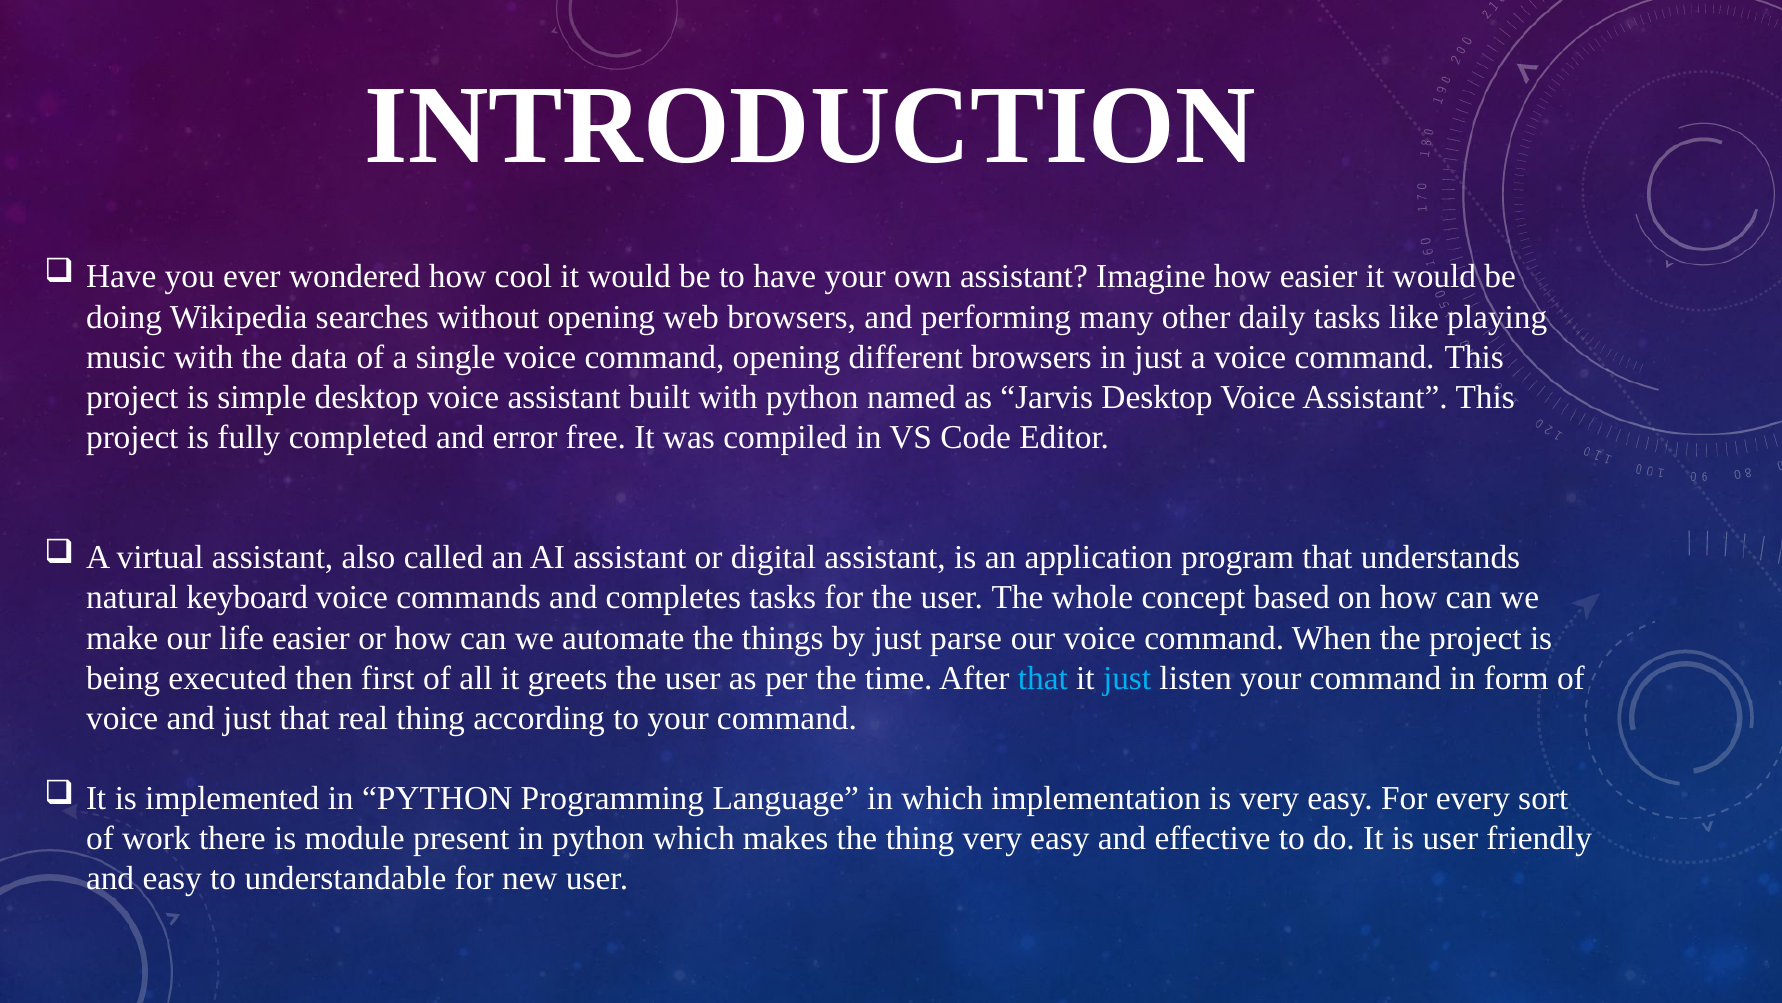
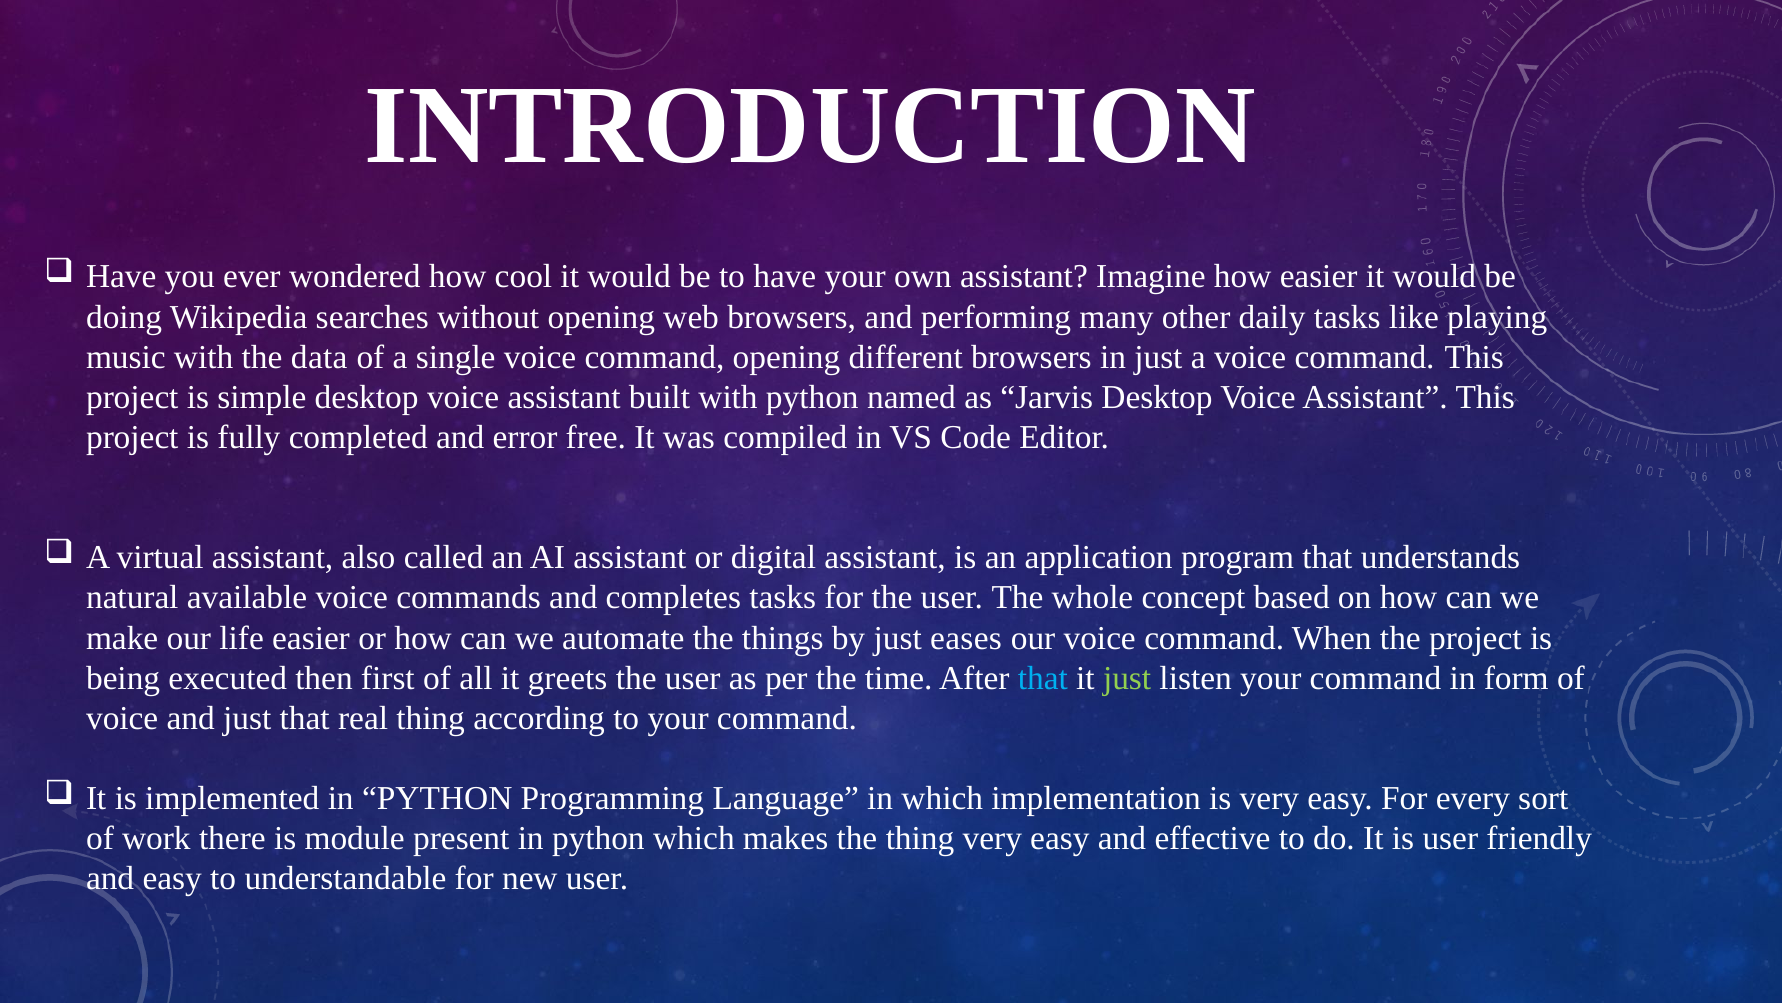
keyboard: keyboard -> available
parse: parse -> eases
just at (1127, 678) colour: light blue -> light green
